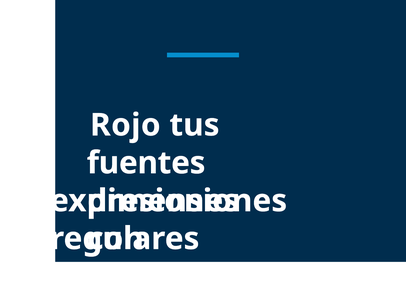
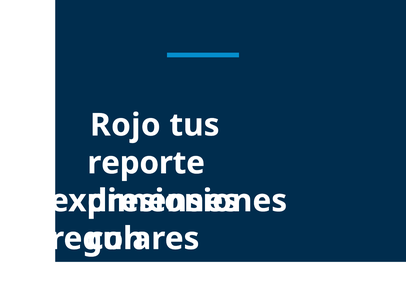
fuentes: fuentes -> reporte
